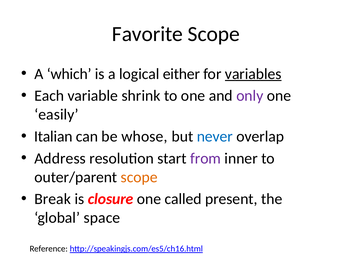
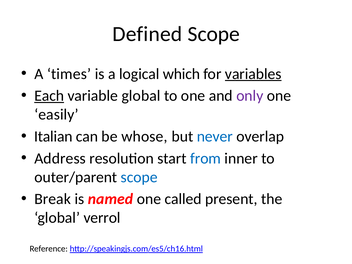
Favorite: Favorite -> Defined
which: which -> times
either: either -> which
Each underline: none -> present
variable shrink: shrink -> global
from colour: purple -> blue
scope at (139, 177) colour: orange -> blue
closure: closure -> named
space: space -> verrol
